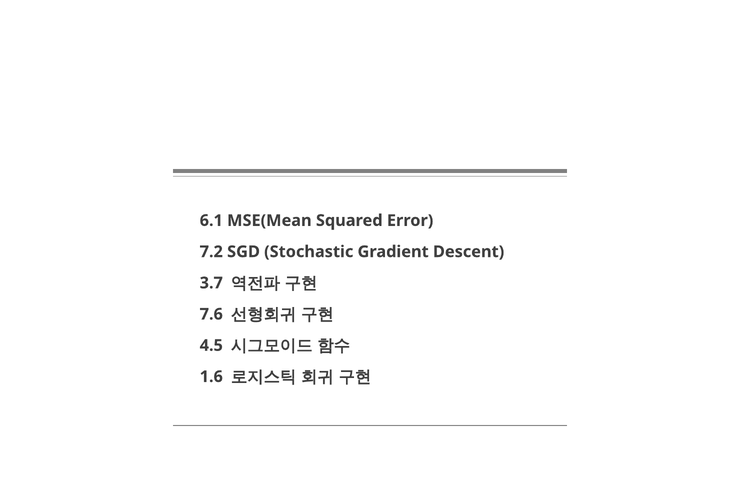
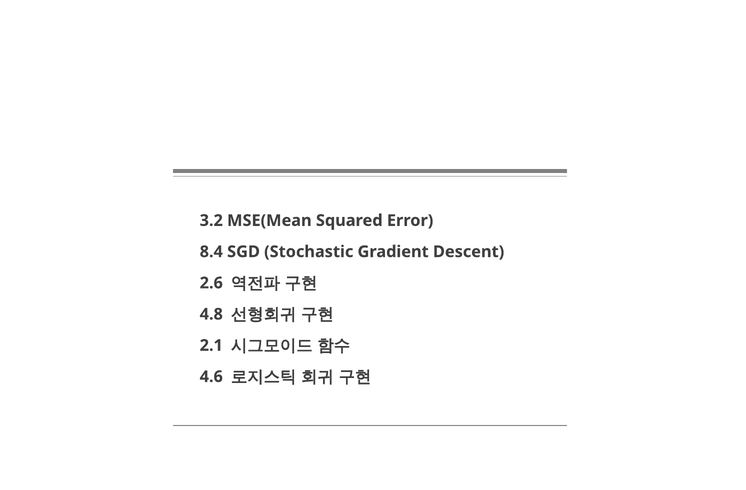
6.1: 6.1 -> 3.2
7.2: 7.2 -> 8.4
3.7: 3.7 -> 2.6
7.6: 7.6 -> 4.8
4.5: 4.5 -> 2.1
1.6: 1.6 -> 4.6
